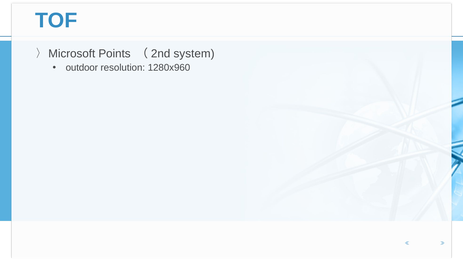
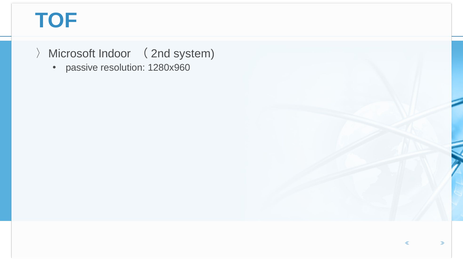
Points: Points -> Indoor
outdoor: outdoor -> passive
